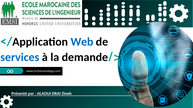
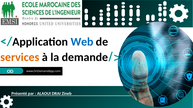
services colour: blue -> orange
